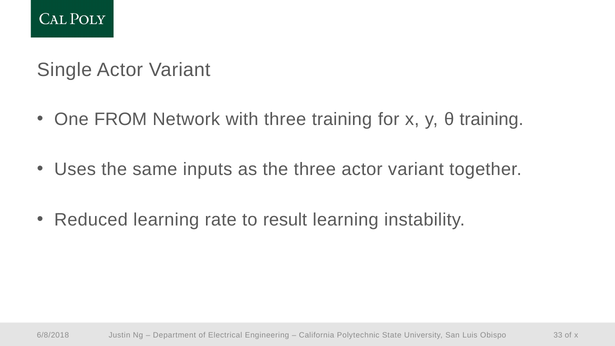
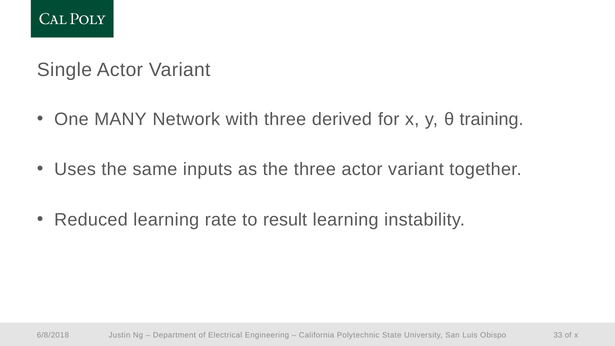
FROM: FROM -> MANY
three training: training -> derived
